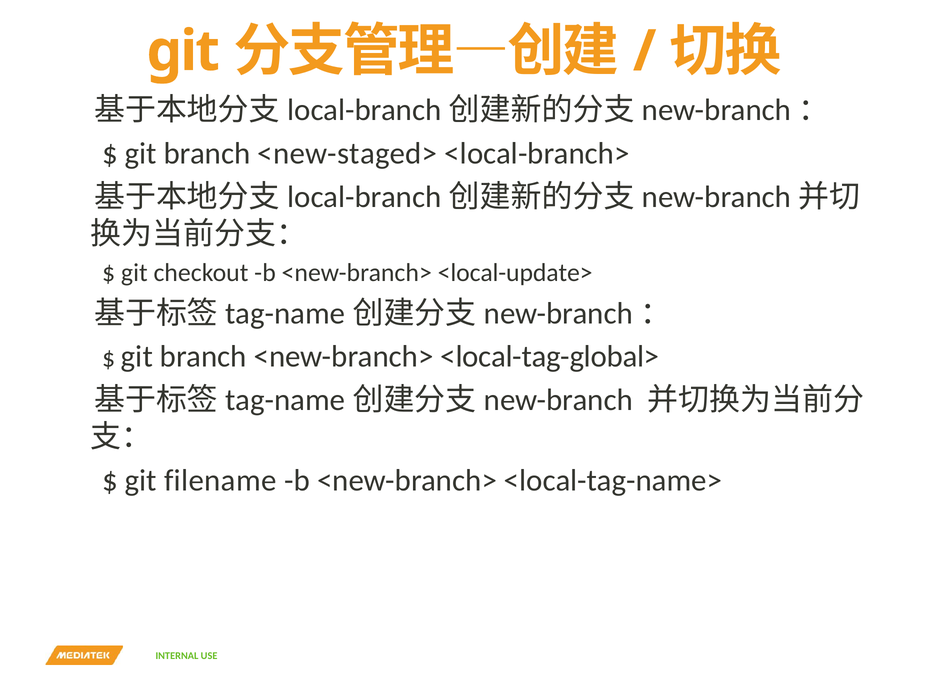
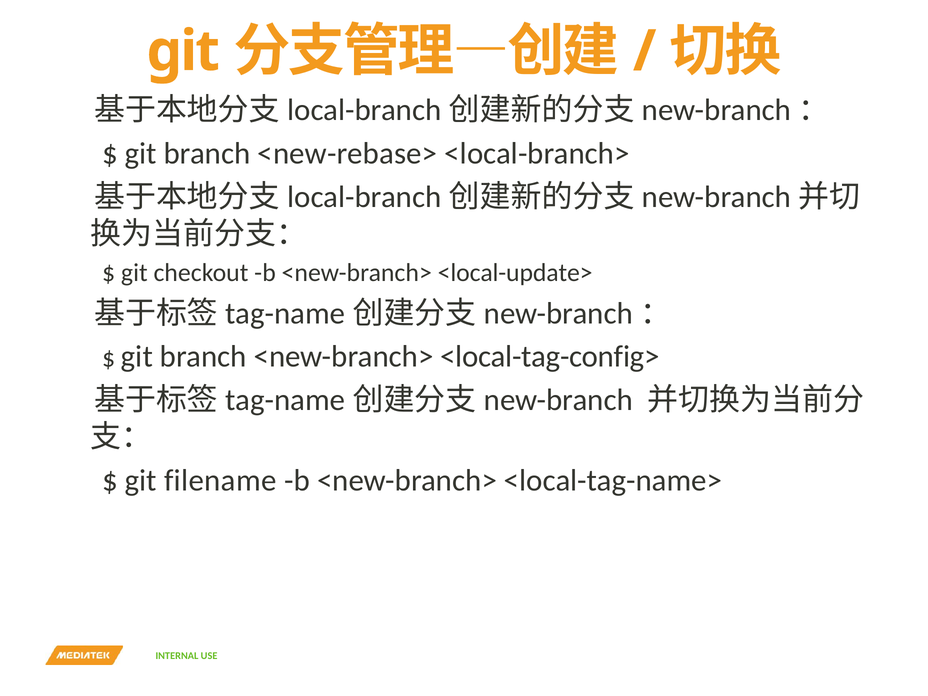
<new-staged>: <new-staged> -> <new-rebase>
<local-tag-global>: <local-tag-global> -> <local-tag-config>
